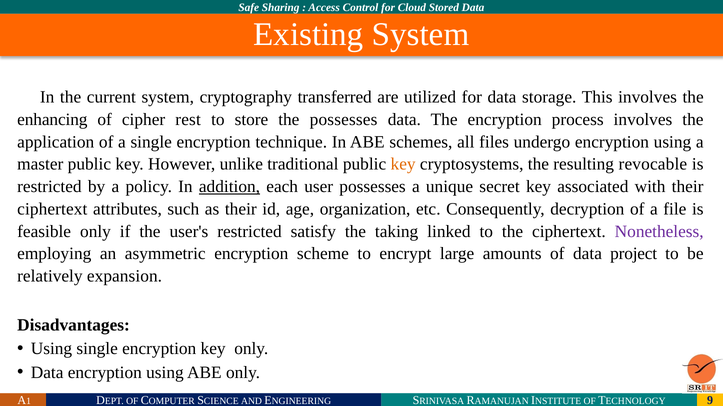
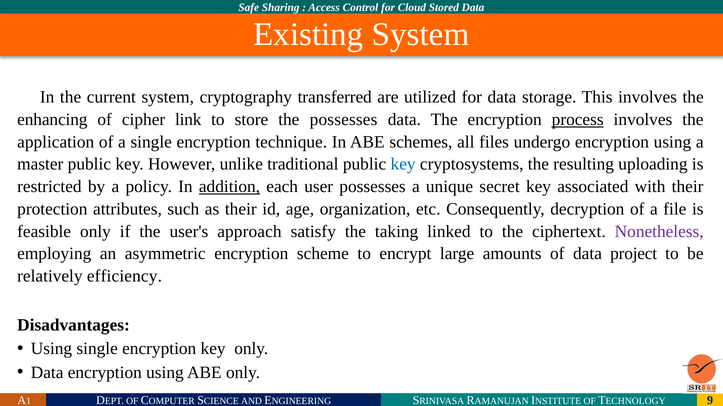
rest: rest -> link
process underline: none -> present
key at (403, 165) colour: orange -> blue
revocable: revocable -> uploading
ciphertext at (52, 209): ciphertext -> protection
user's restricted: restricted -> approach
expansion: expansion -> efficiency
